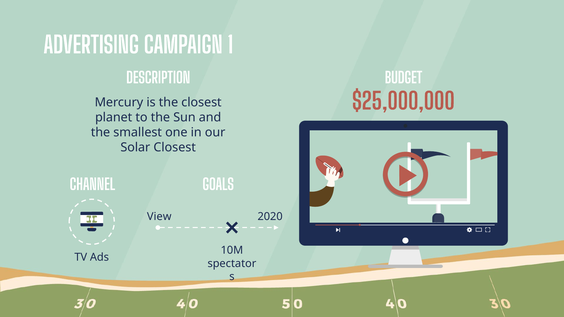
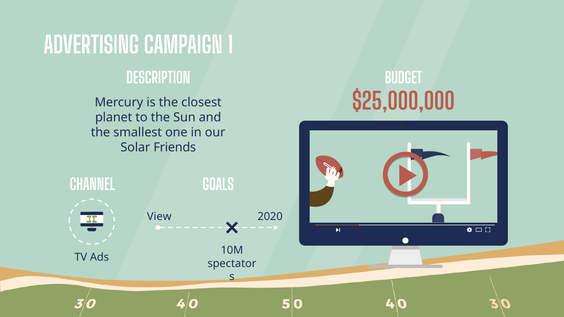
Solar Closest: Closest -> Friends
